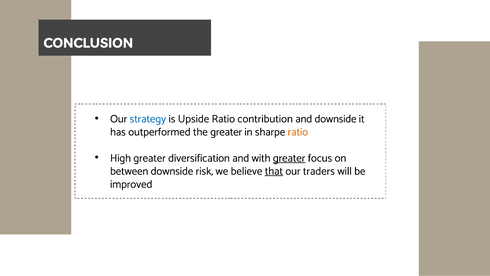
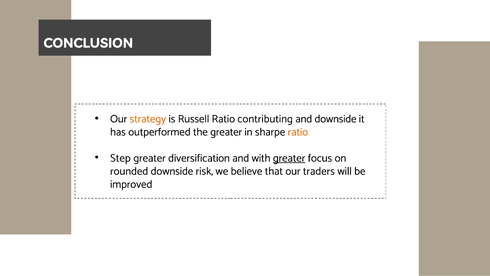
strategy colour: blue -> orange
Upside: Upside -> Russell
contribution: contribution -> contributing
High: High -> Step
between: between -> rounded
that underline: present -> none
